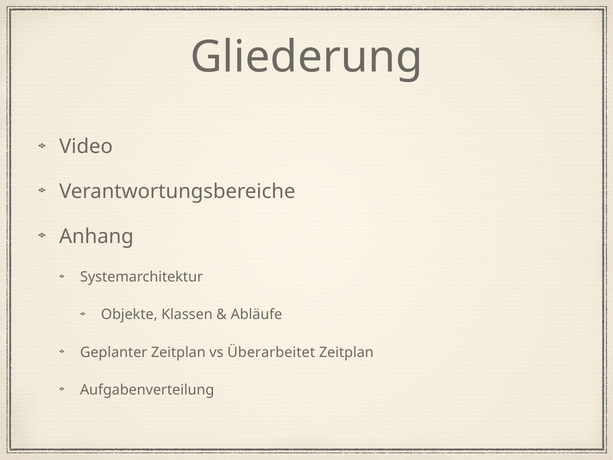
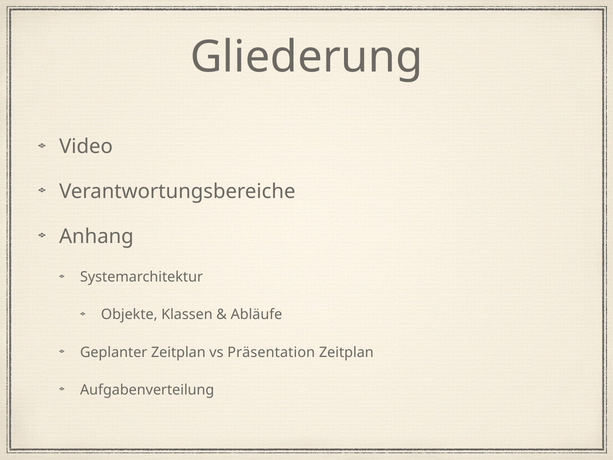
Überarbeitet: Überarbeitet -> Präsentation
